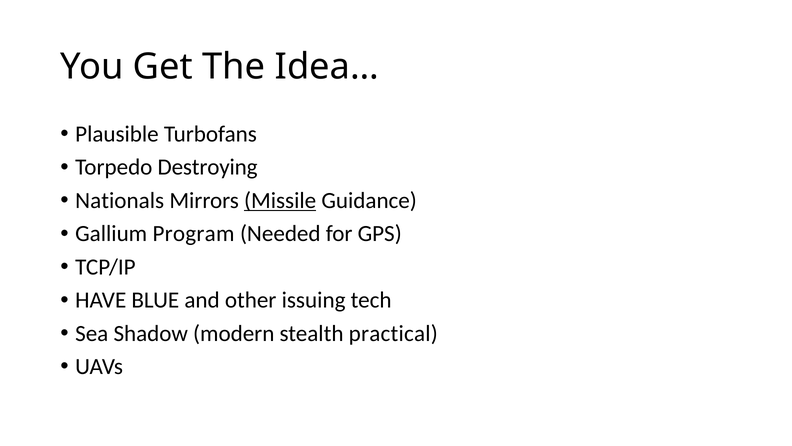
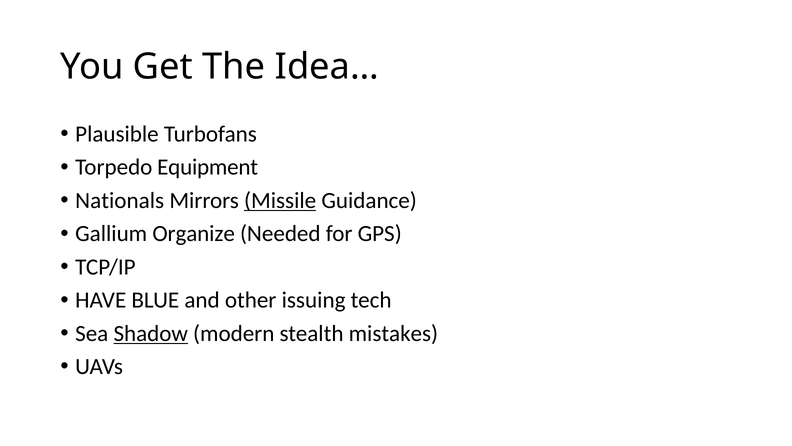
Destroying: Destroying -> Equipment
Program: Program -> Organize
Shadow underline: none -> present
practical: practical -> mistakes
